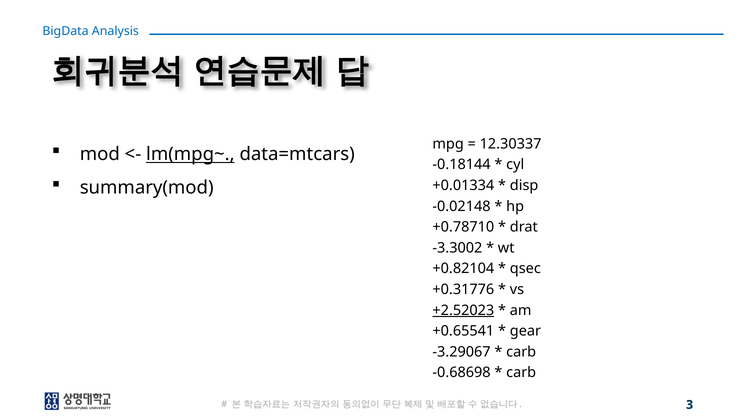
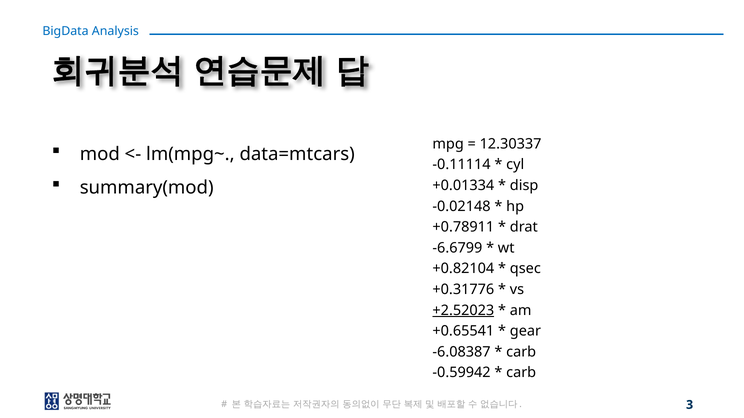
lm(mpg~ underline: present -> none
-0.18144: -0.18144 -> -0.11114
+0.78710: +0.78710 -> +0.78911
-3.3002: -3.3002 -> -6.6799
-3.29067: -3.29067 -> -6.08387
-0.68698: -0.68698 -> -0.59942
